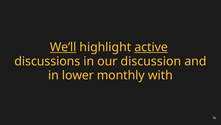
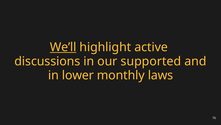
active underline: present -> none
discussion: discussion -> supported
with: with -> laws
